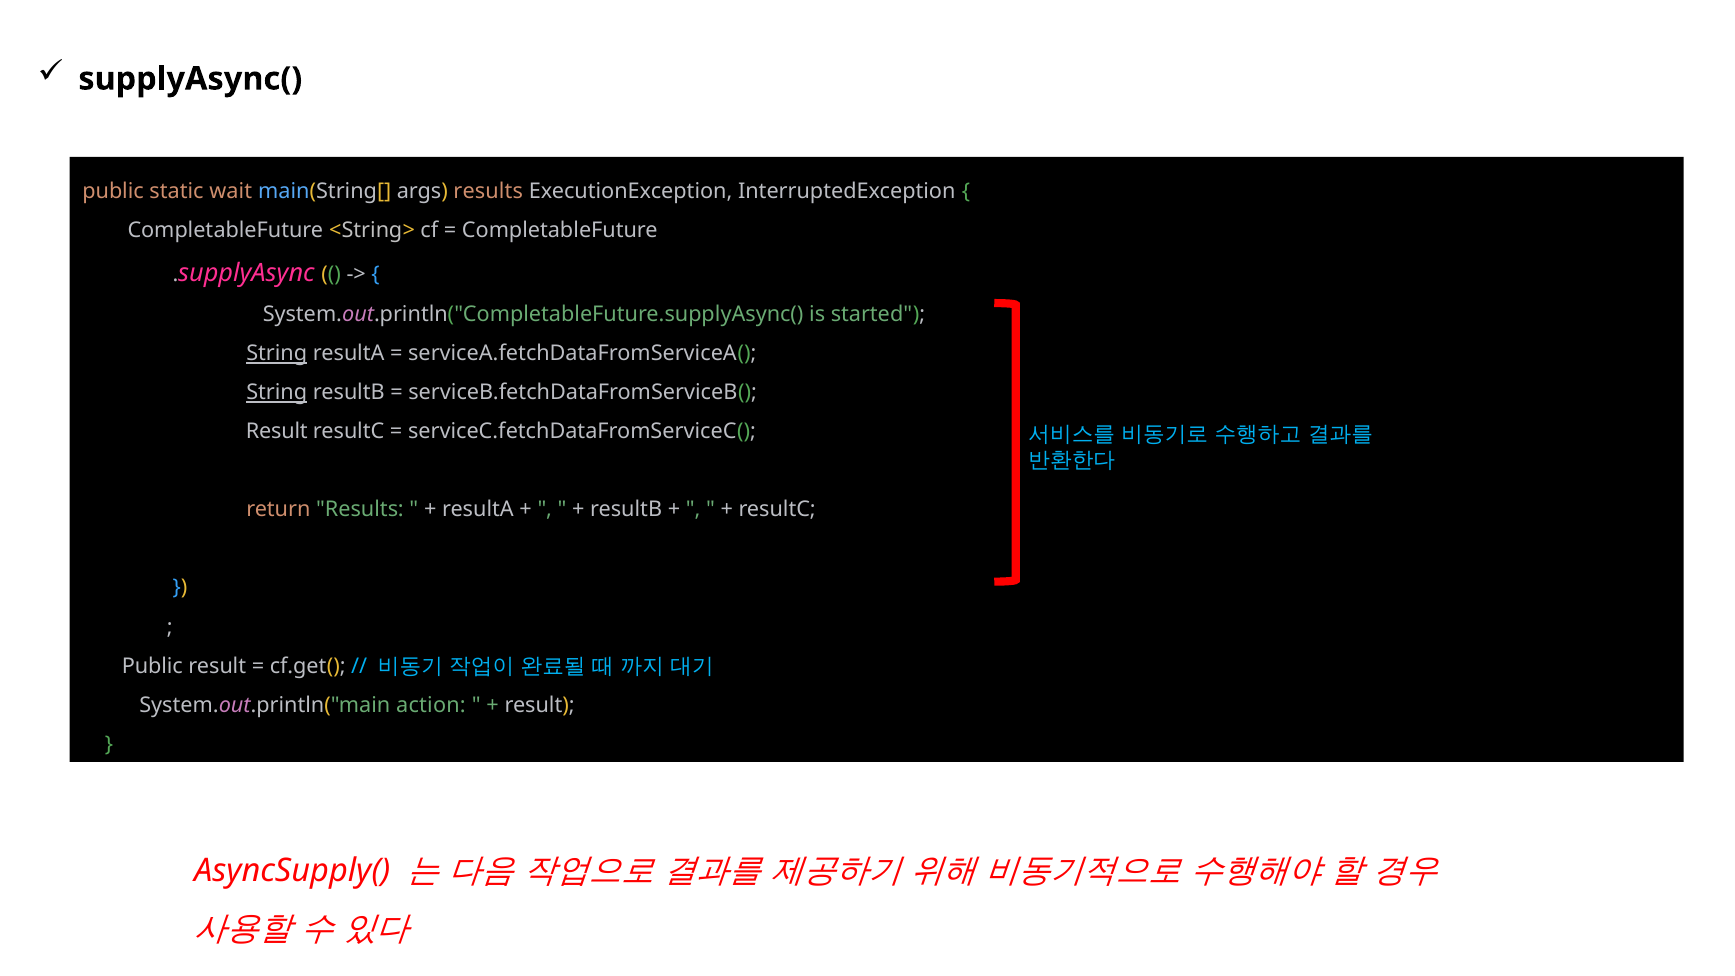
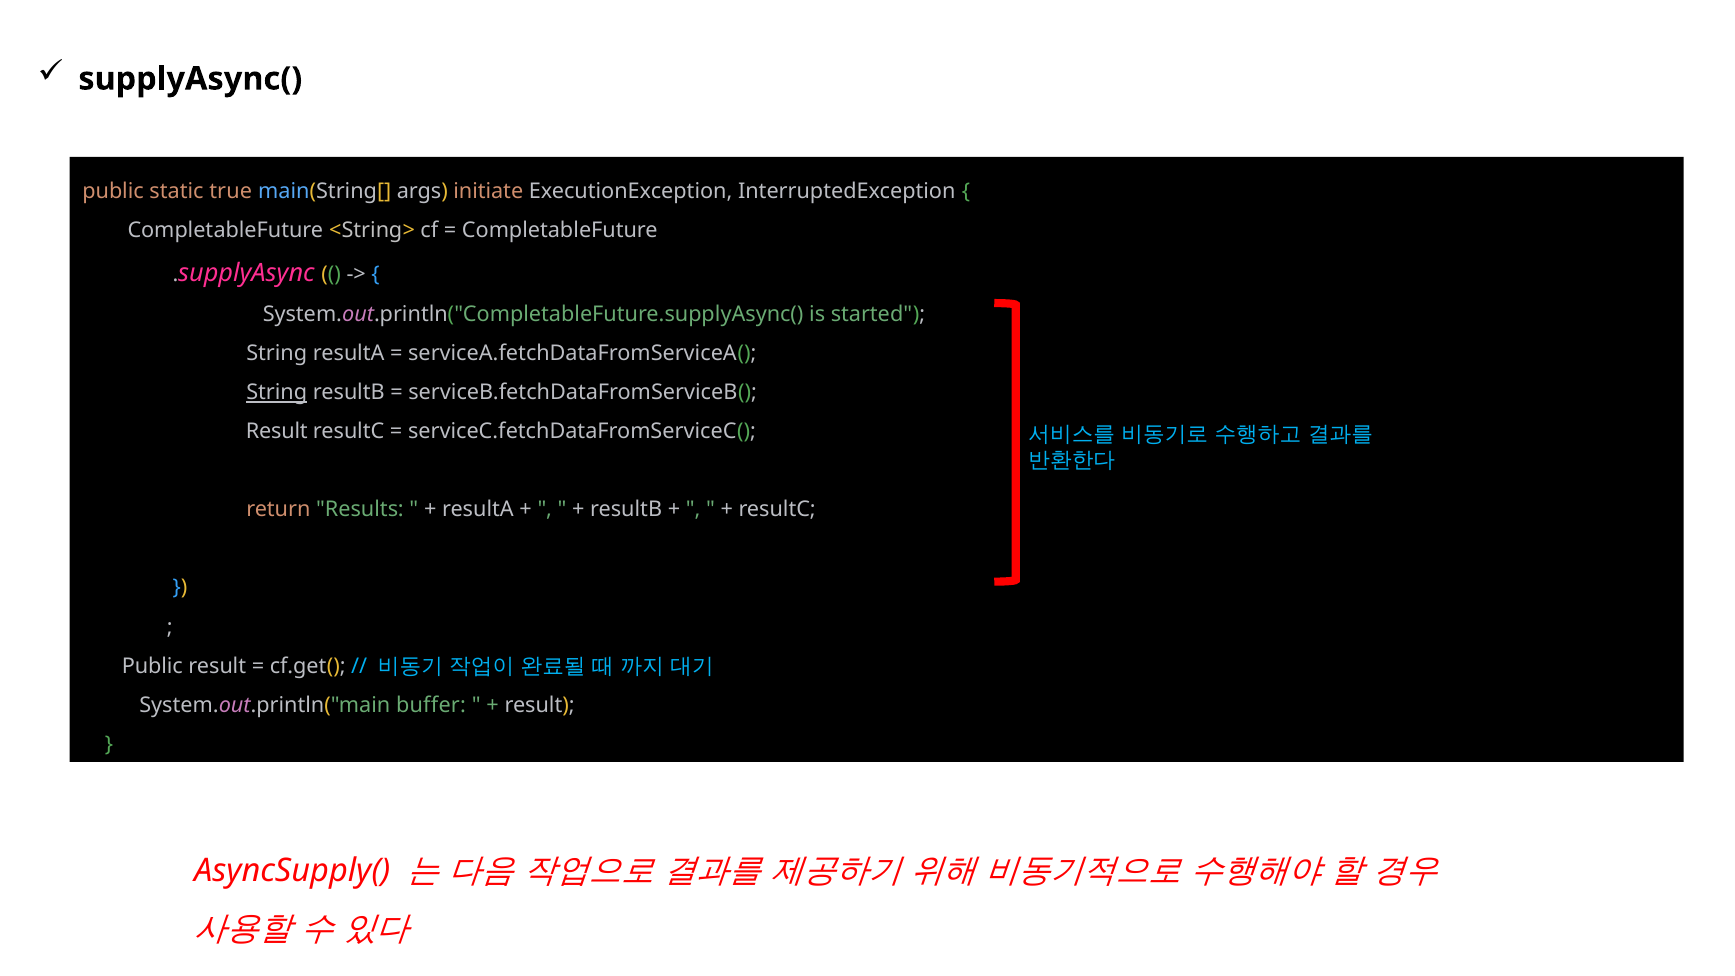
wait: wait -> true
args results: results -> initiate
String at (277, 354) underline: present -> none
action: action -> buffer
